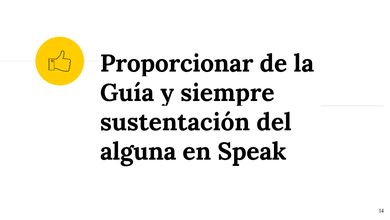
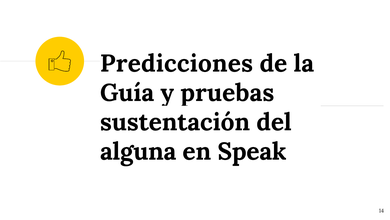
Proporcionar: Proporcionar -> Predicciones
siempre: siempre -> pruebas
